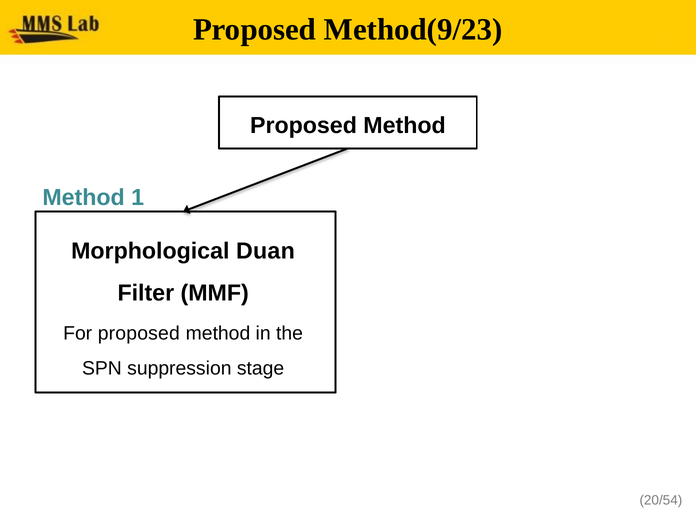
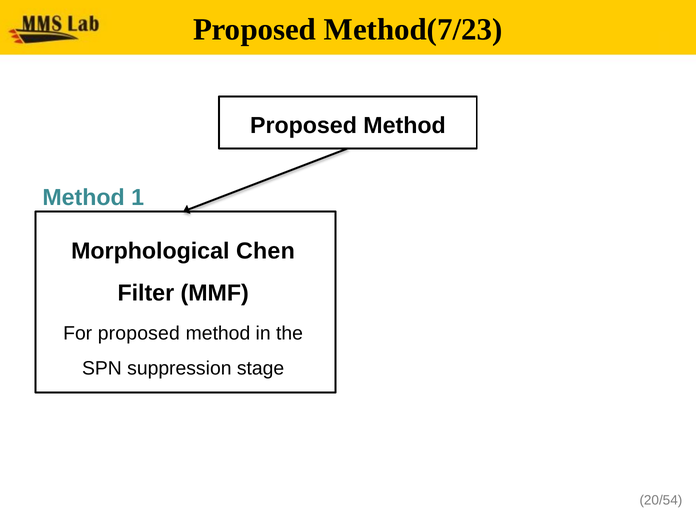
Method(9/23: Method(9/23 -> Method(7/23
Duan: Duan -> Chen
